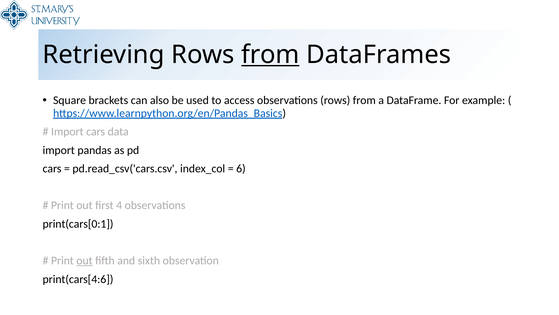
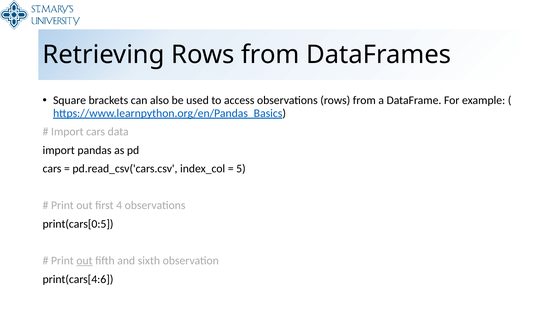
from at (270, 54) underline: present -> none
6: 6 -> 5
print(cars[0:1: print(cars[0:1 -> print(cars[0:5
